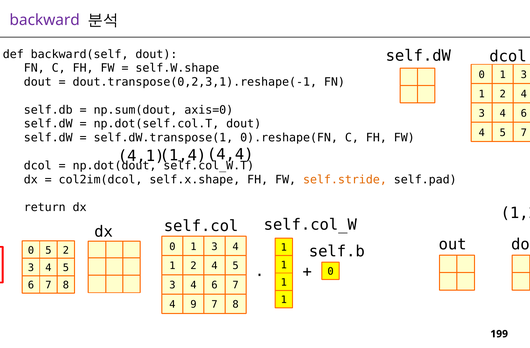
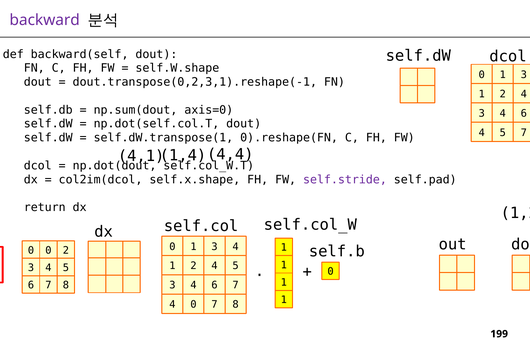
self.stride colour: orange -> purple
0 5: 5 -> 0
4 9: 9 -> 0
